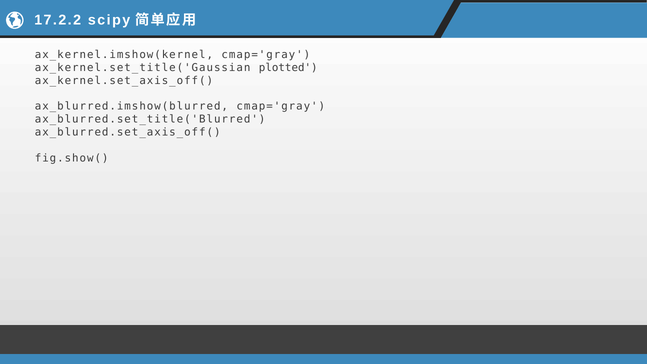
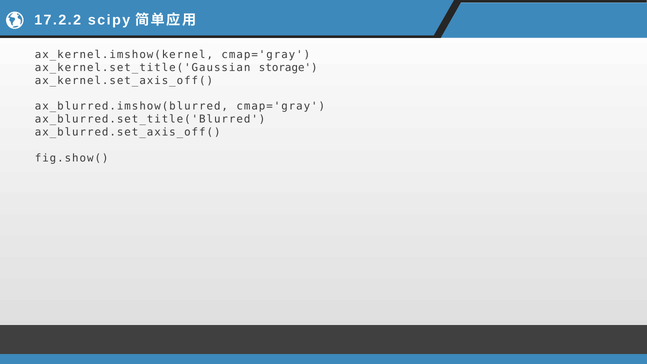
plotted: plotted -> storage
